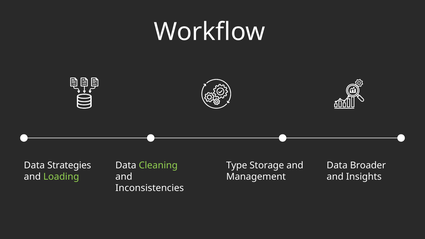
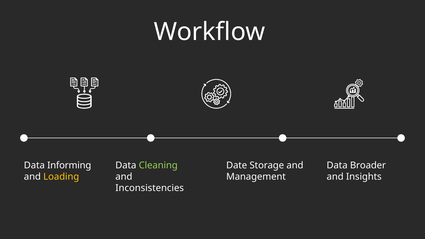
Strategies: Strategies -> Informing
Type: Type -> Date
Loading colour: light green -> yellow
